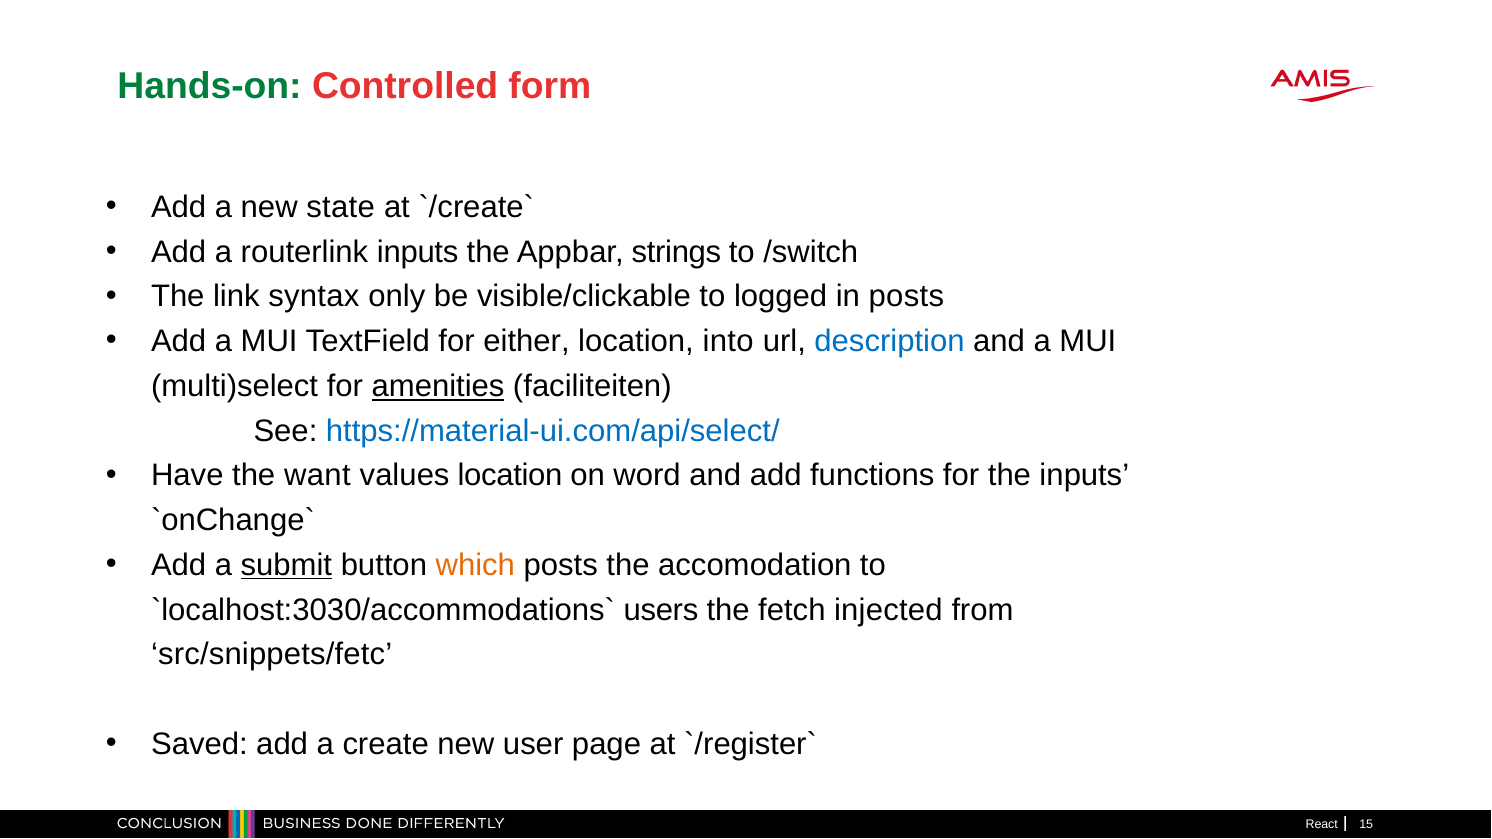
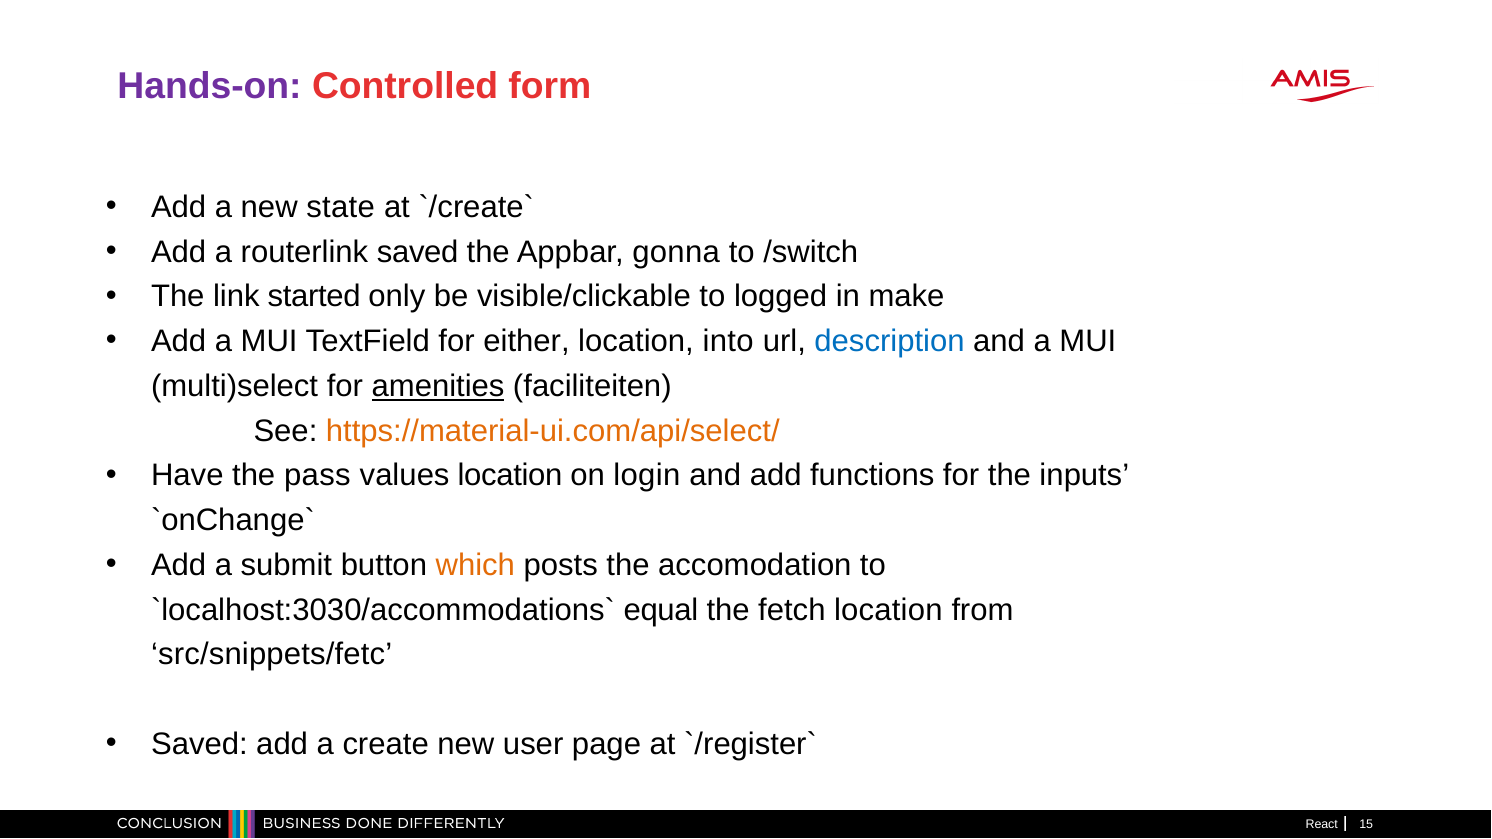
Hands-on colour: green -> purple
routerlink inputs: inputs -> saved
strings: strings -> gonna
syntax: syntax -> started
in posts: posts -> make
https://material-ui.com/api/select/ colour: blue -> orange
want: want -> pass
word: word -> login
submit underline: present -> none
users: users -> equal
fetch injected: injected -> location
